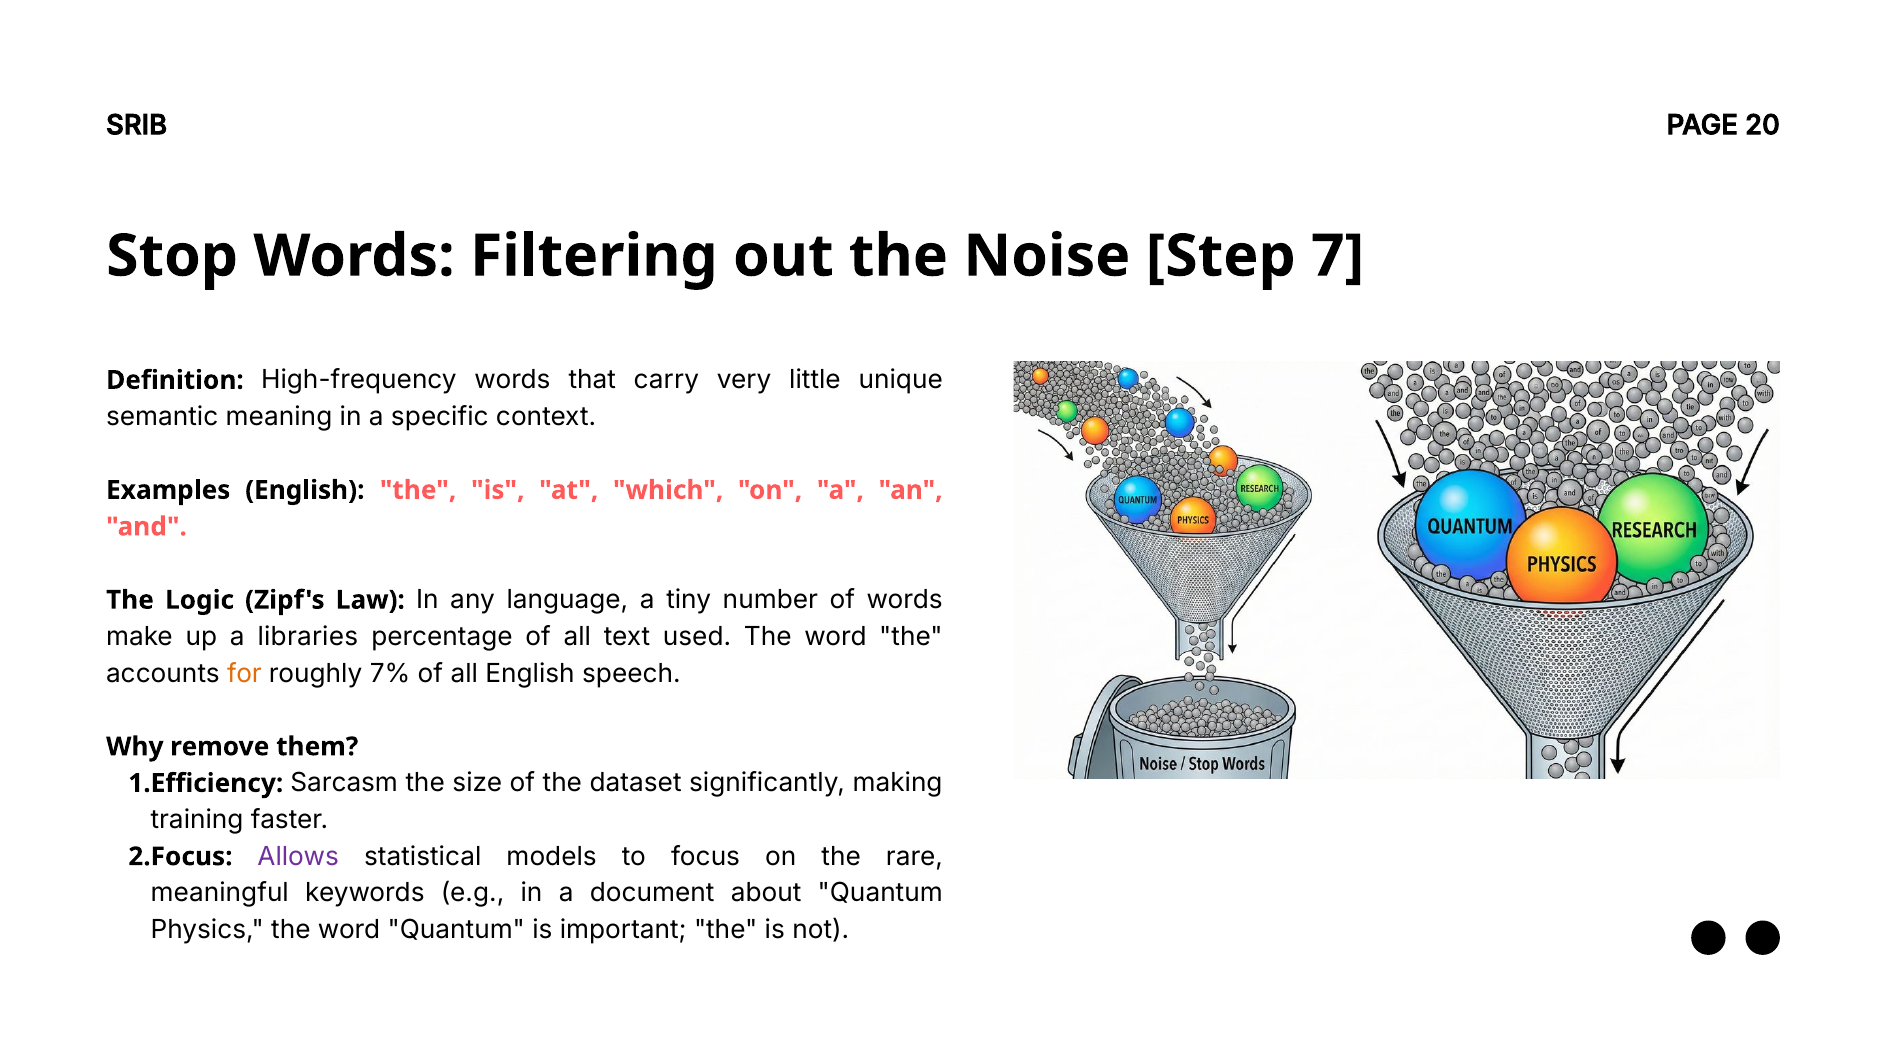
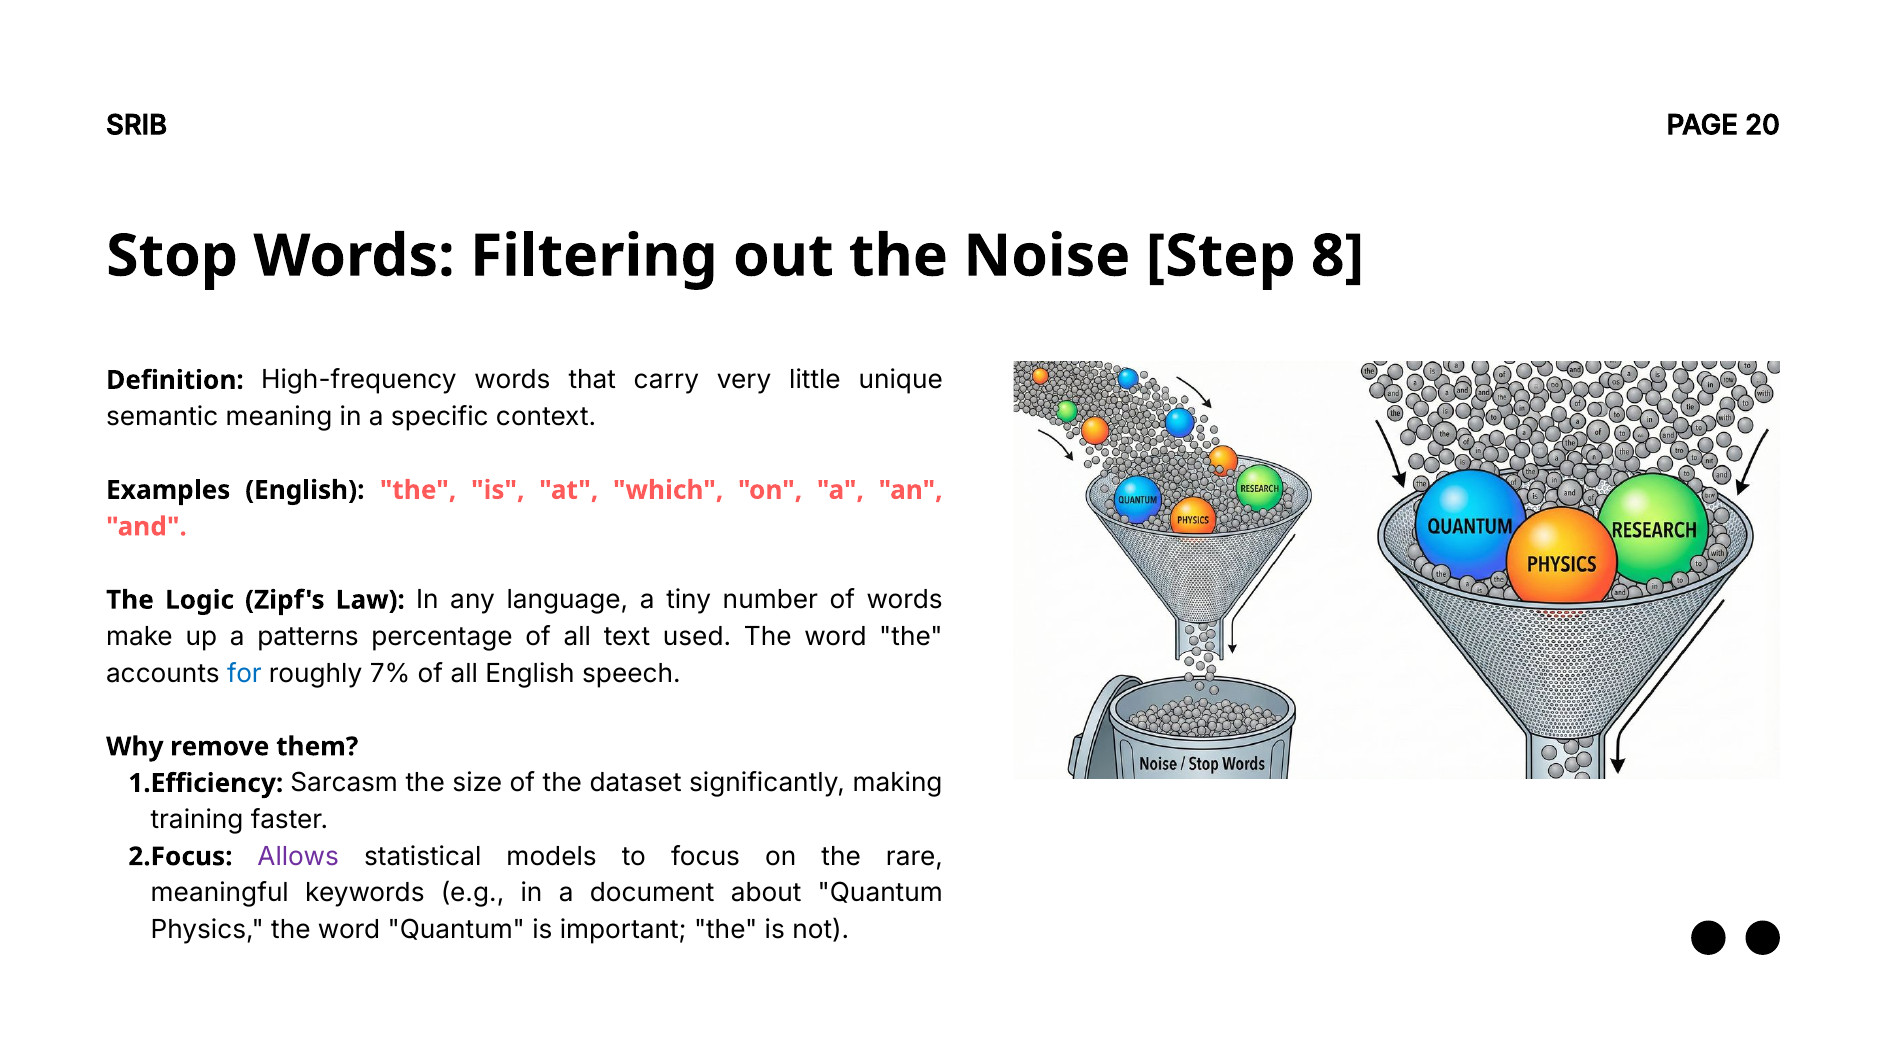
7: 7 -> 8
libraries: libraries -> patterns
for colour: orange -> blue
